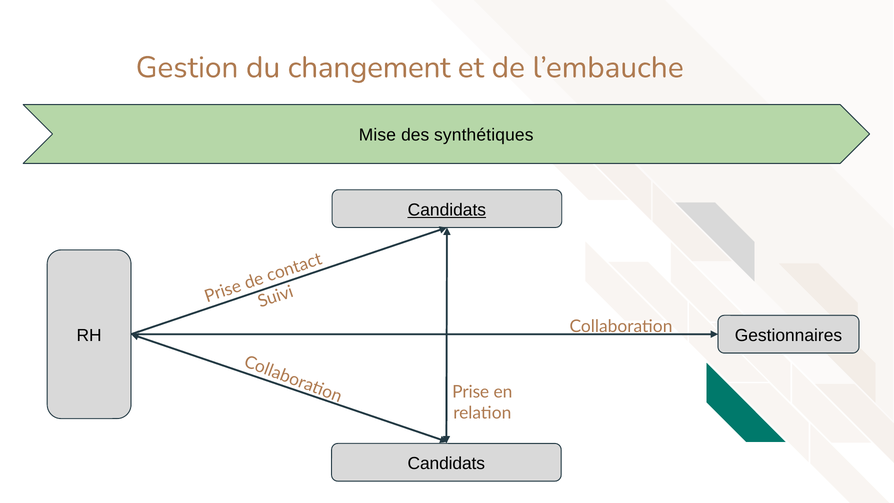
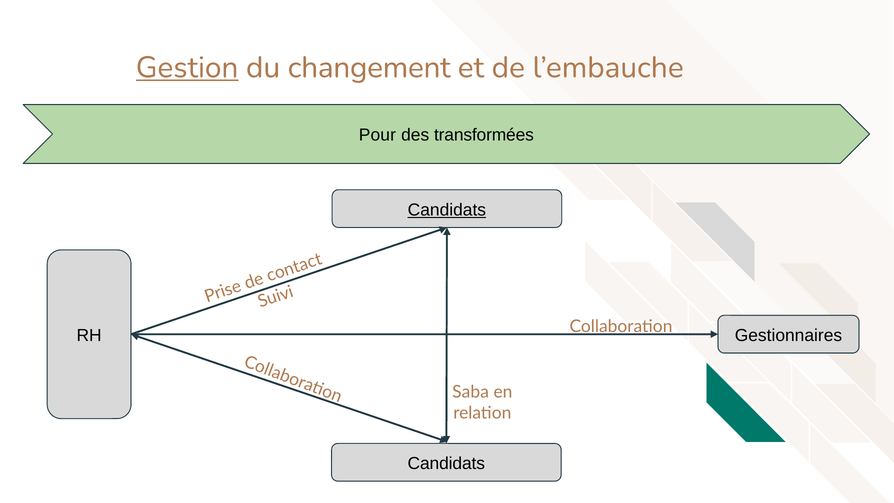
Gestion underline: none -> present
Mise: Mise -> Pour
synthétiques: synthétiques -> transformées
Prise: Prise -> Saba
